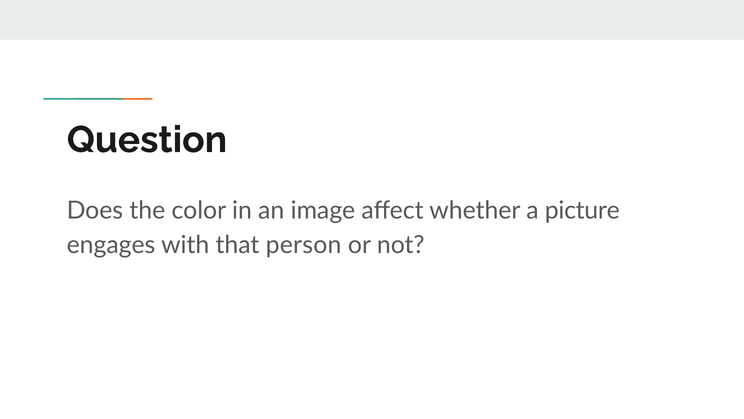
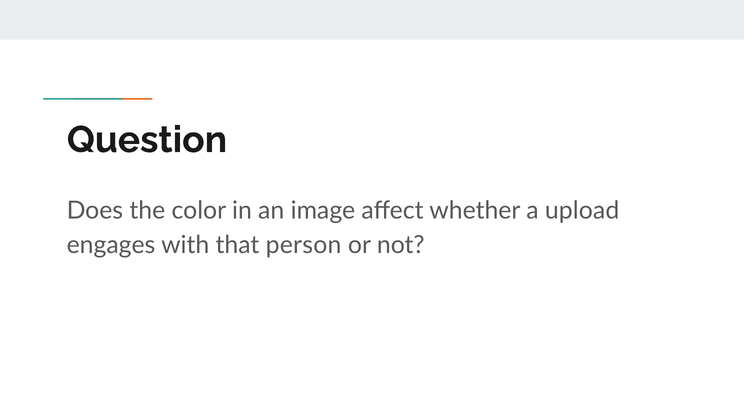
picture: picture -> upload
